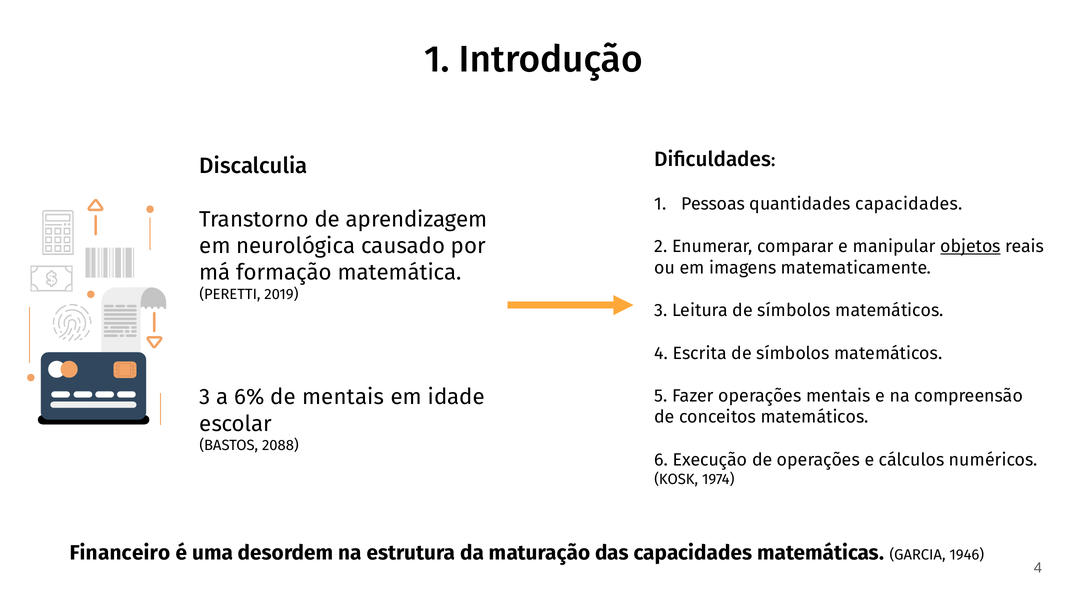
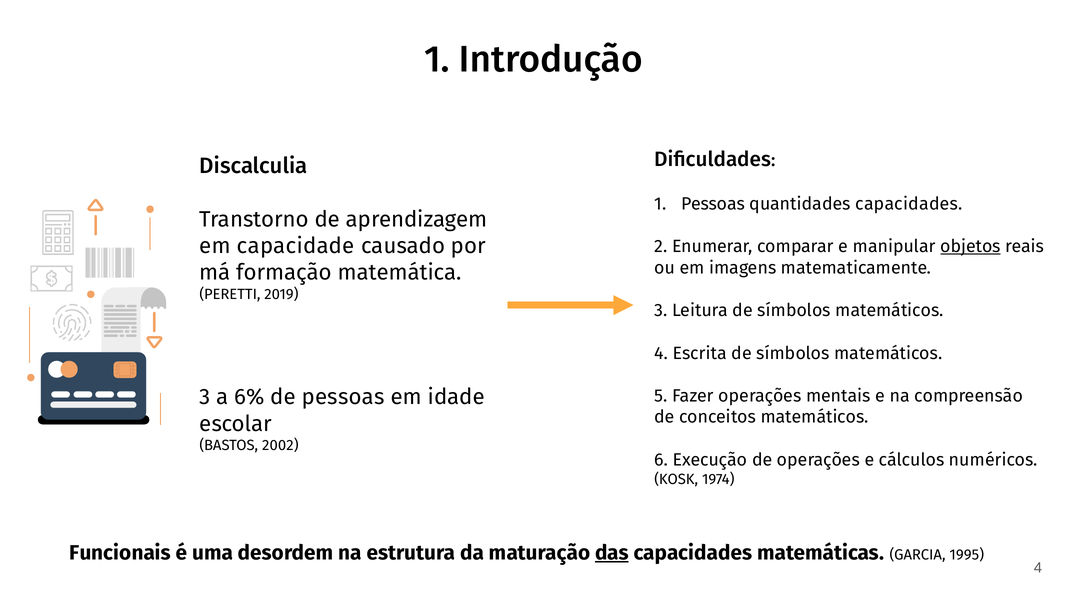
neurológica: neurológica -> capacidade
de mentais: mentais -> pessoas
2088: 2088 -> 2002
Financeiro: Financeiro -> Funcionais
das underline: none -> present
1946: 1946 -> 1995
